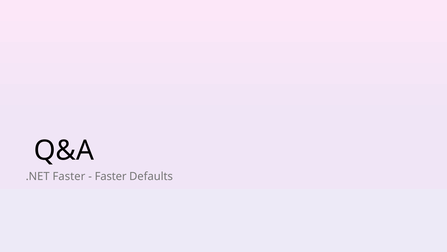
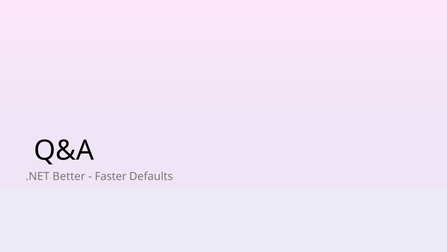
.NET Faster: Faster -> Better
